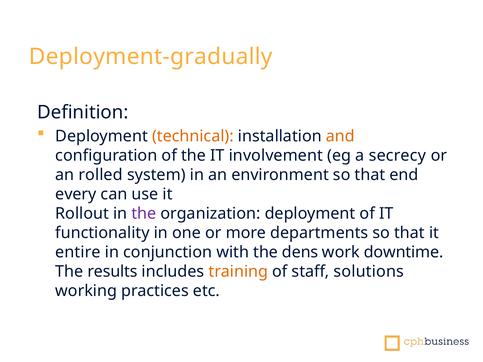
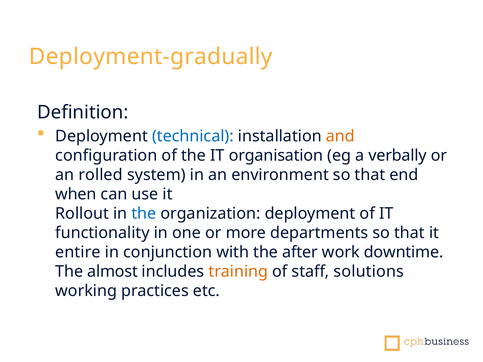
technical colour: orange -> blue
involvement: involvement -> organisation
secrecy: secrecy -> verbally
every: every -> when
the at (144, 214) colour: purple -> blue
dens: dens -> after
results: results -> almost
